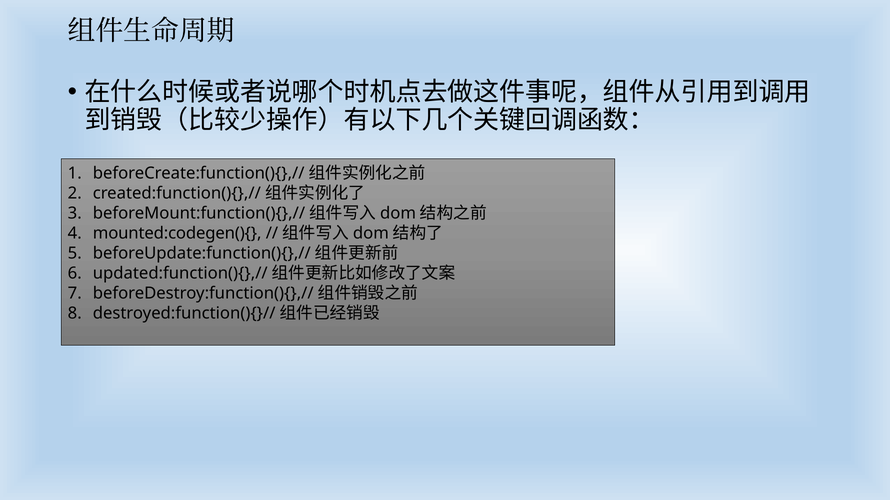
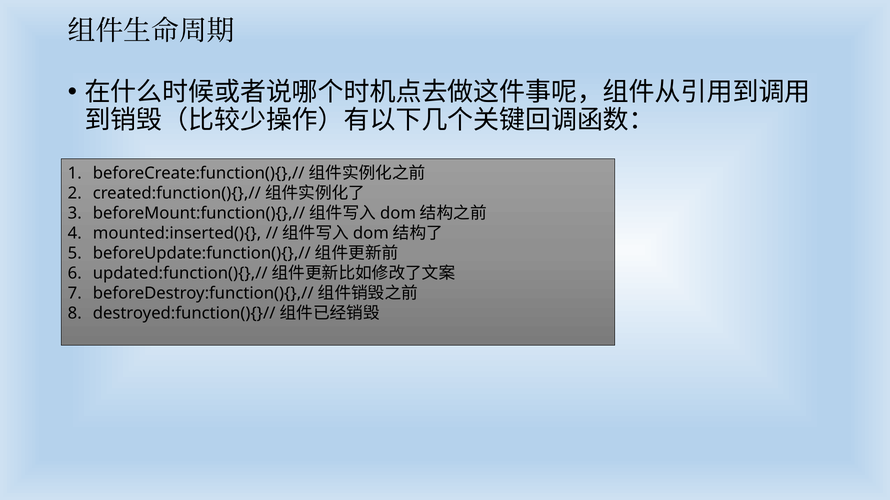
mounted:codegen(){: mounted:codegen(){ -> mounted:inserted(){
